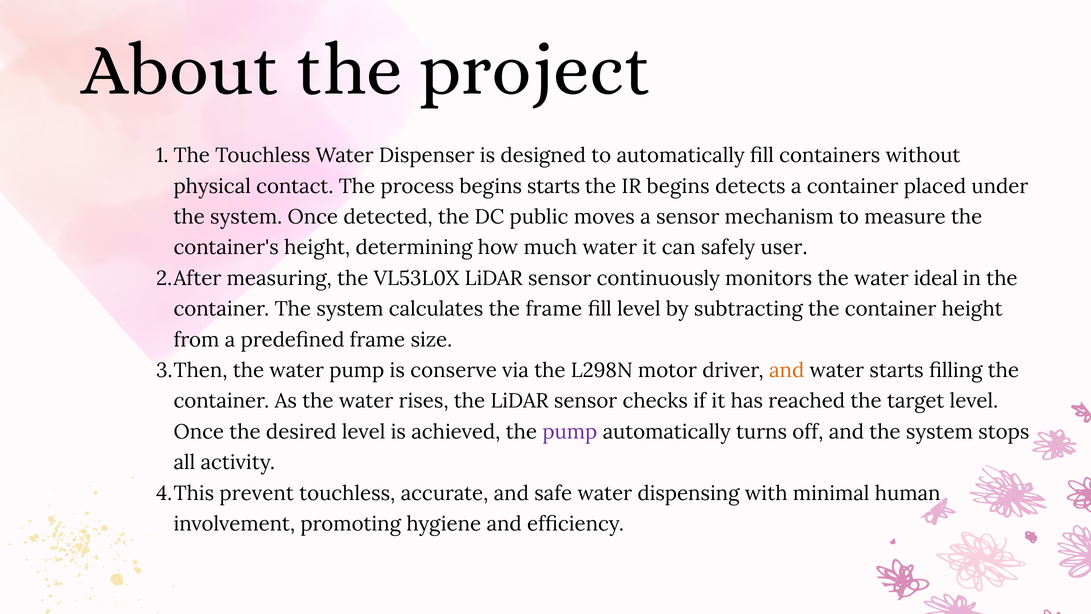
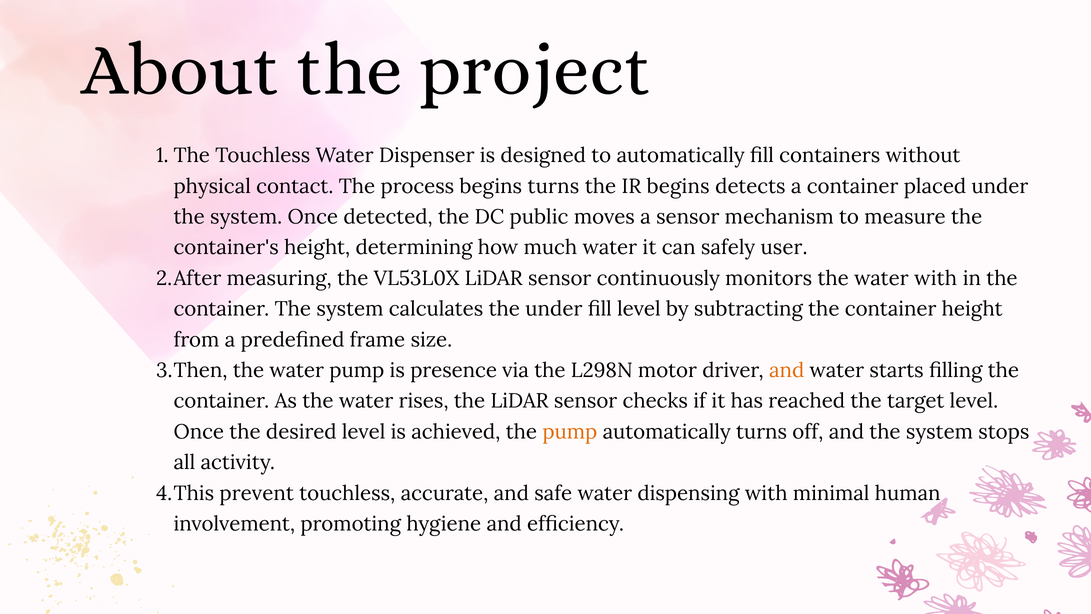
begins starts: starts -> turns
water ideal: ideal -> with
the frame: frame -> under
conserve: conserve -> presence
pump at (570, 432) colour: purple -> orange
